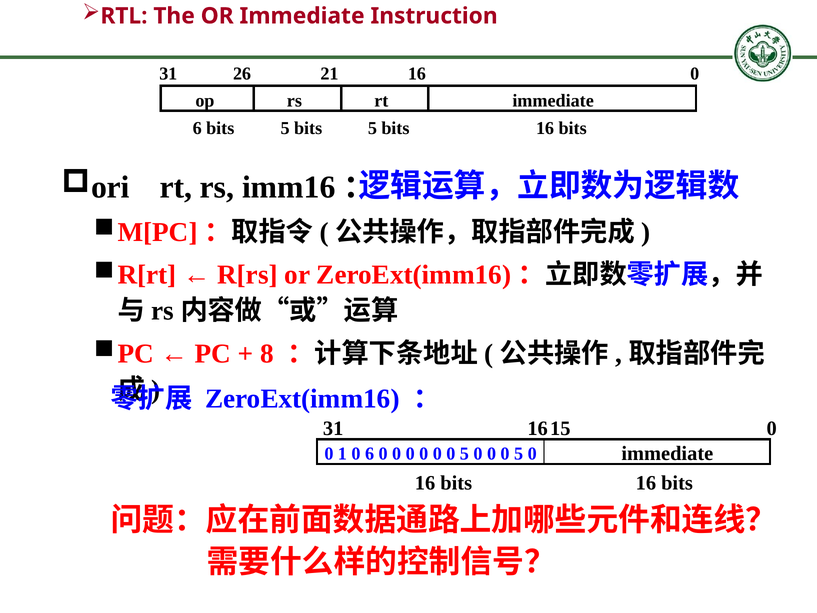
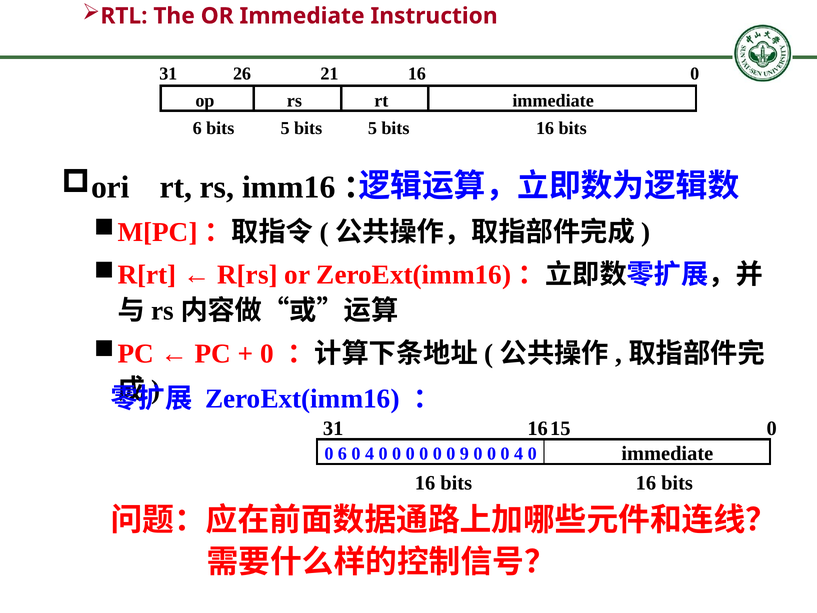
8 at (267, 354): 8 -> 0
0 1: 1 -> 6
6 at (370, 454): 6 -> 4
5 at (464, 454): 5 -> 9
5 at (519, 454): 5 -> 4
